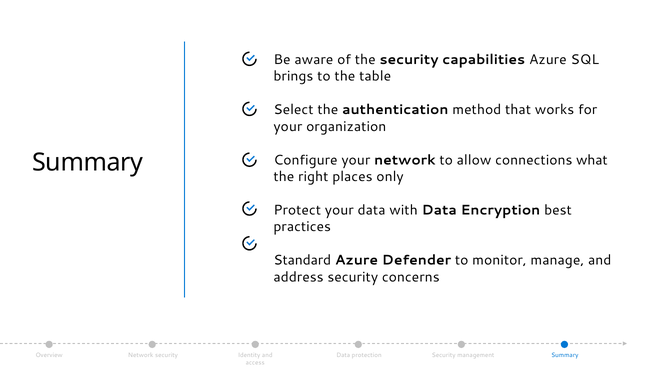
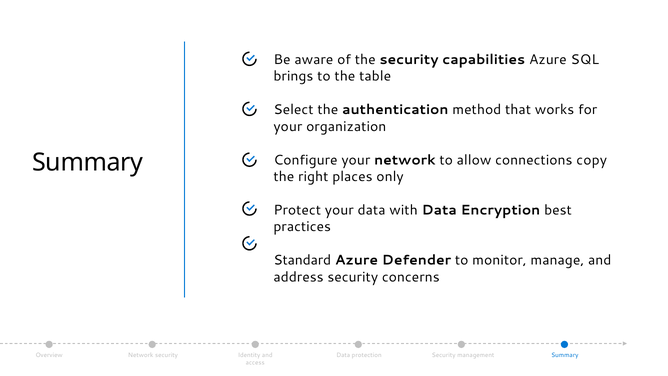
what: what -> copy
